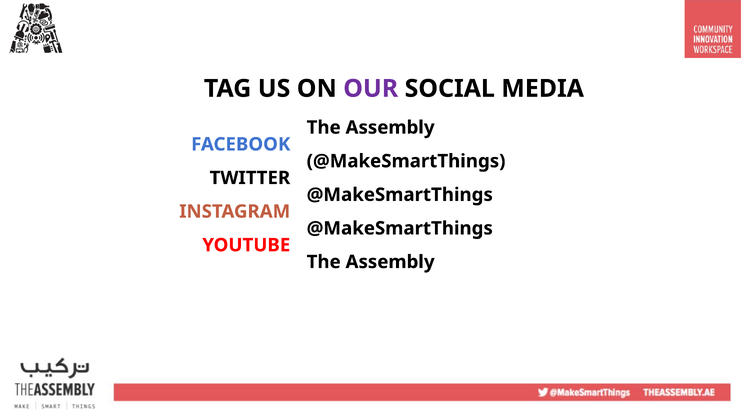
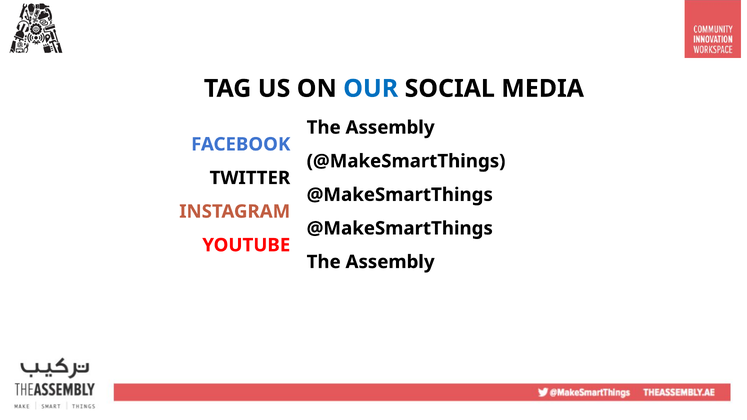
OUR colour: purple -> blue
